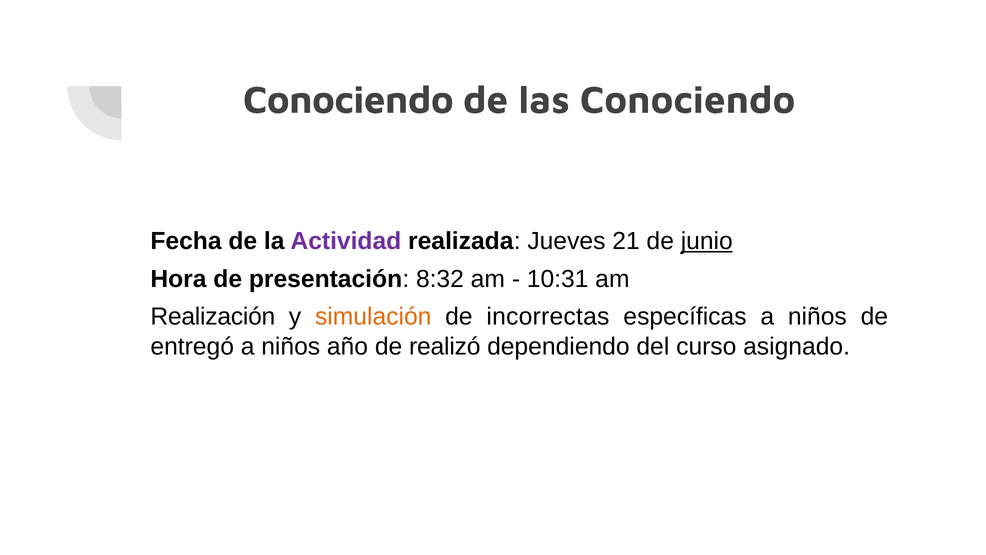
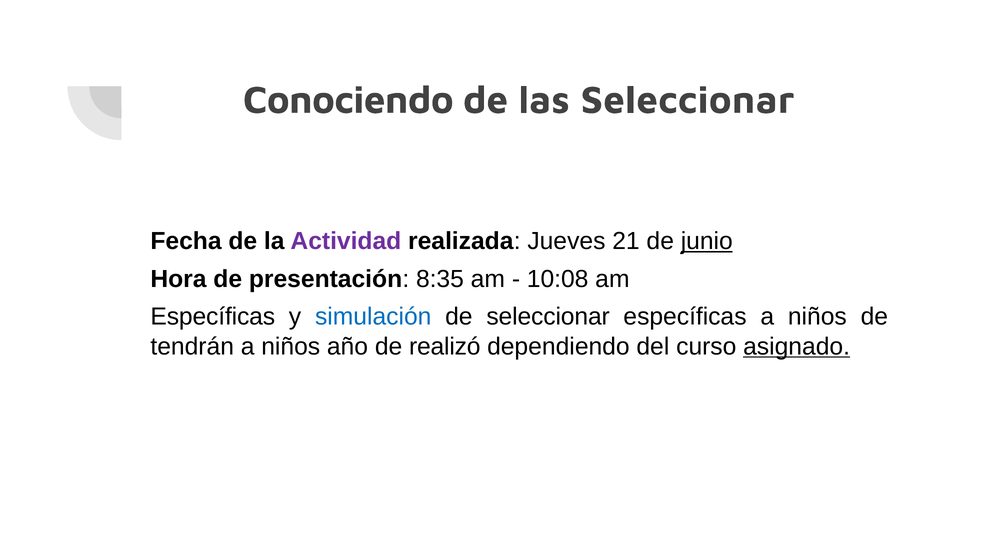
las Conociendo: Conociendo -> Seleccionar
8:32: 8:32 -> 8:35
10:31: 10:31 -> 10:08
Realización at (213, 317): Realización -> Específicas
simulación colour: orange -> blue
de incorrectas: incorrectas -> seleccionar
entregó: entregó -> tendrán
asignado underline: none -> present
